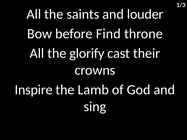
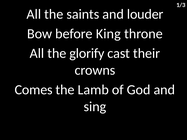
Find: Find -> King
Inspire: Inspire -> Comes
